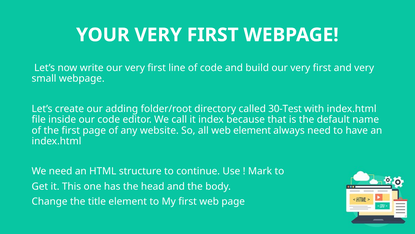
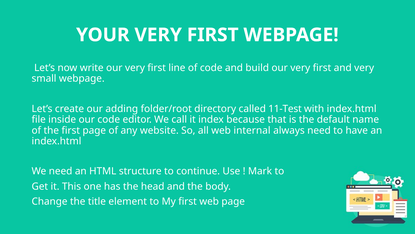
30-Test: 30-Test -> 11-Test
web element: element -> internal
